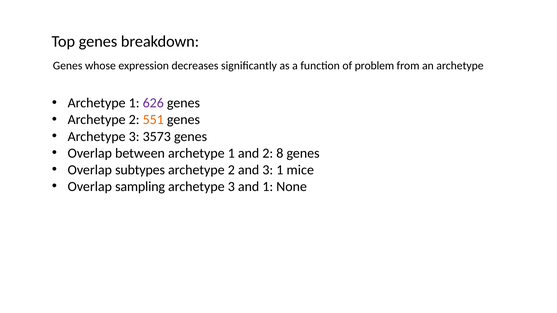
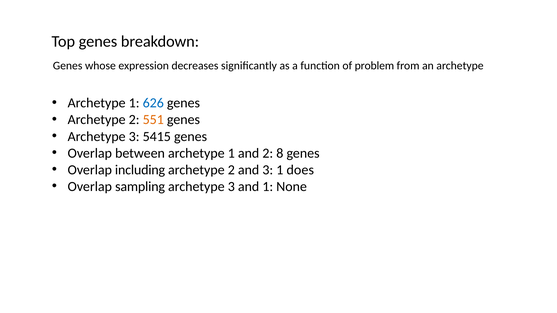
626 colour: purple -> blue
3573: 3573 -> 5415
subtypes: subtypes -> including
mice: mice -> does
